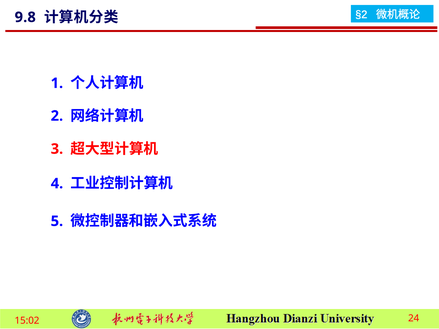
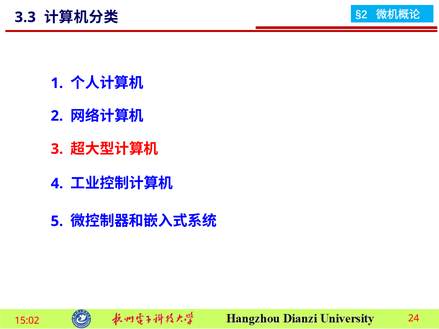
9.8: 9.8 -> 3.3
